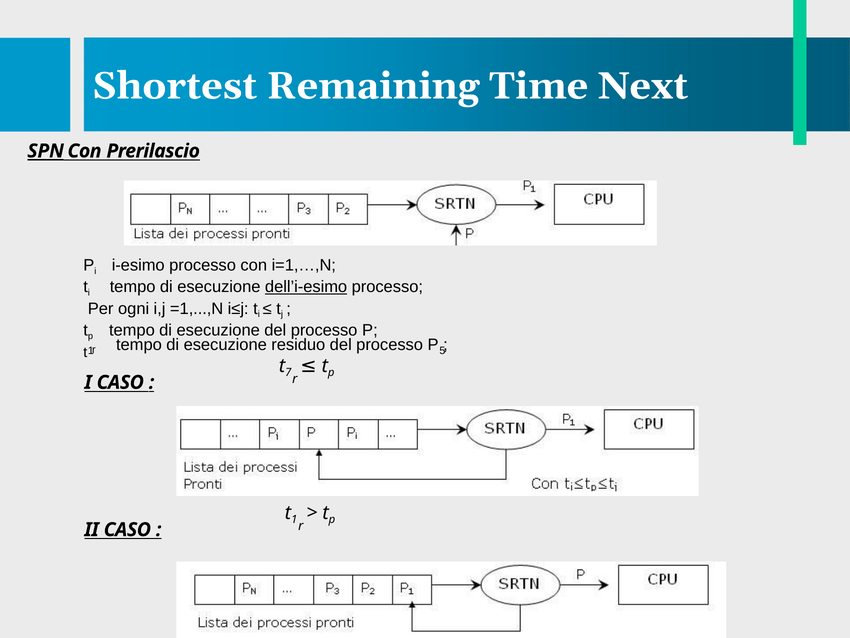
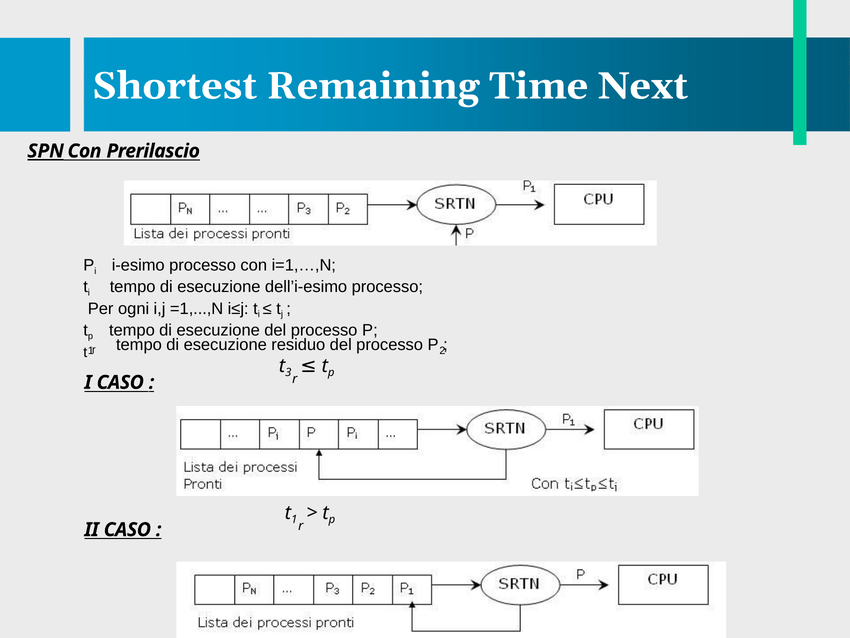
dell’i-esimo underline: present -> none
5: 5 -> 2
7: 7 -> 3
